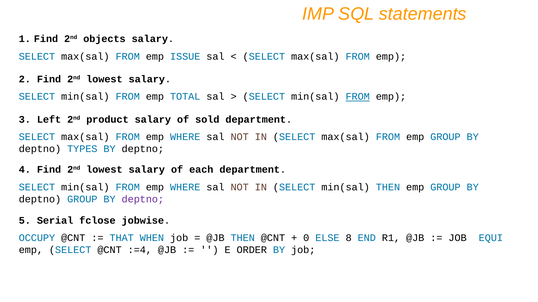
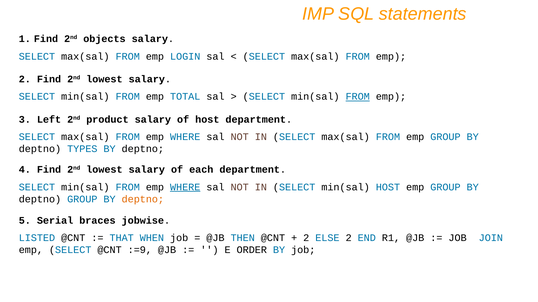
ISSUE: ISSUE -> LOGIN
of sold: sold -> host
WHERE at (185, 187) underline: none -> present
min(sal THEN: THEN -> HOST
deptno at (143, 200) colour: purple -> orange
fclose: fclose -> braces
OCCUPY: OCCUPY -> LISTED
0 at (306, 238): 0 -> 2
ELSE 8: 8 -> 2
EQUI: EQUI -> JOIN
:=4: :=4 -> :=9
